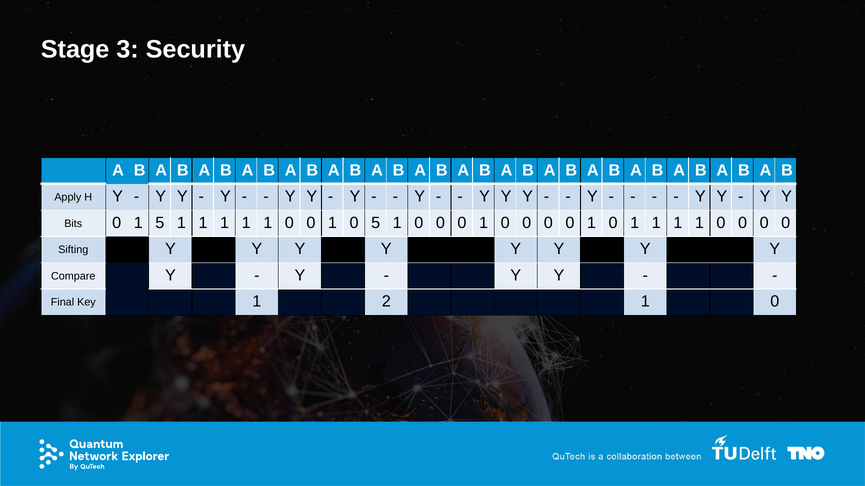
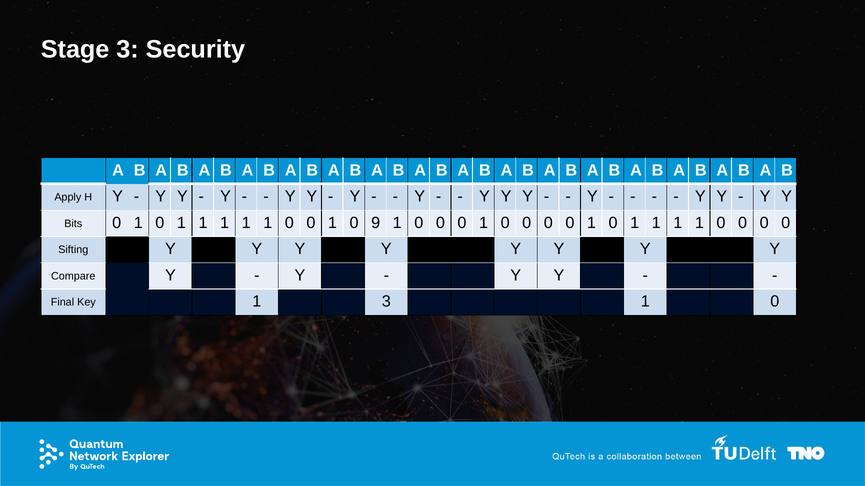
Bits 0 1 5: 5 -> 0
0 5: 5 -> 9
1 2: 2 -> 3
